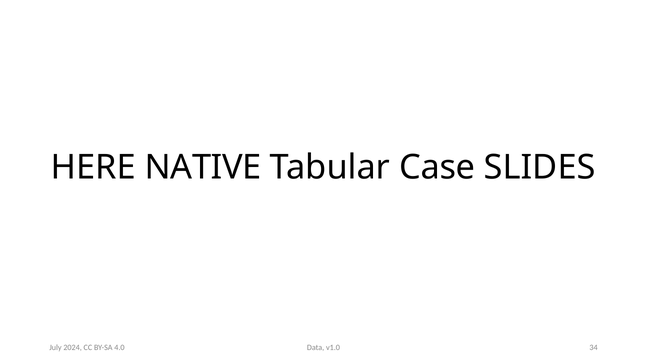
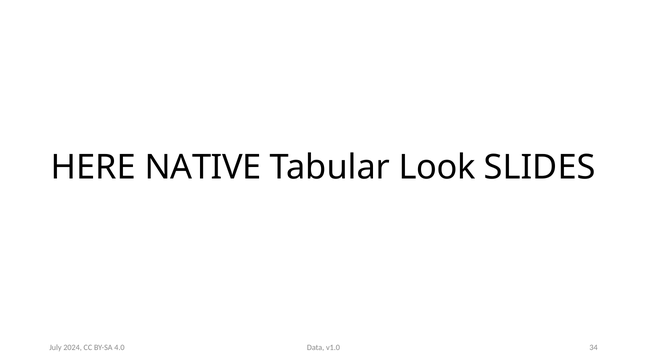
Case: Case -> Look
